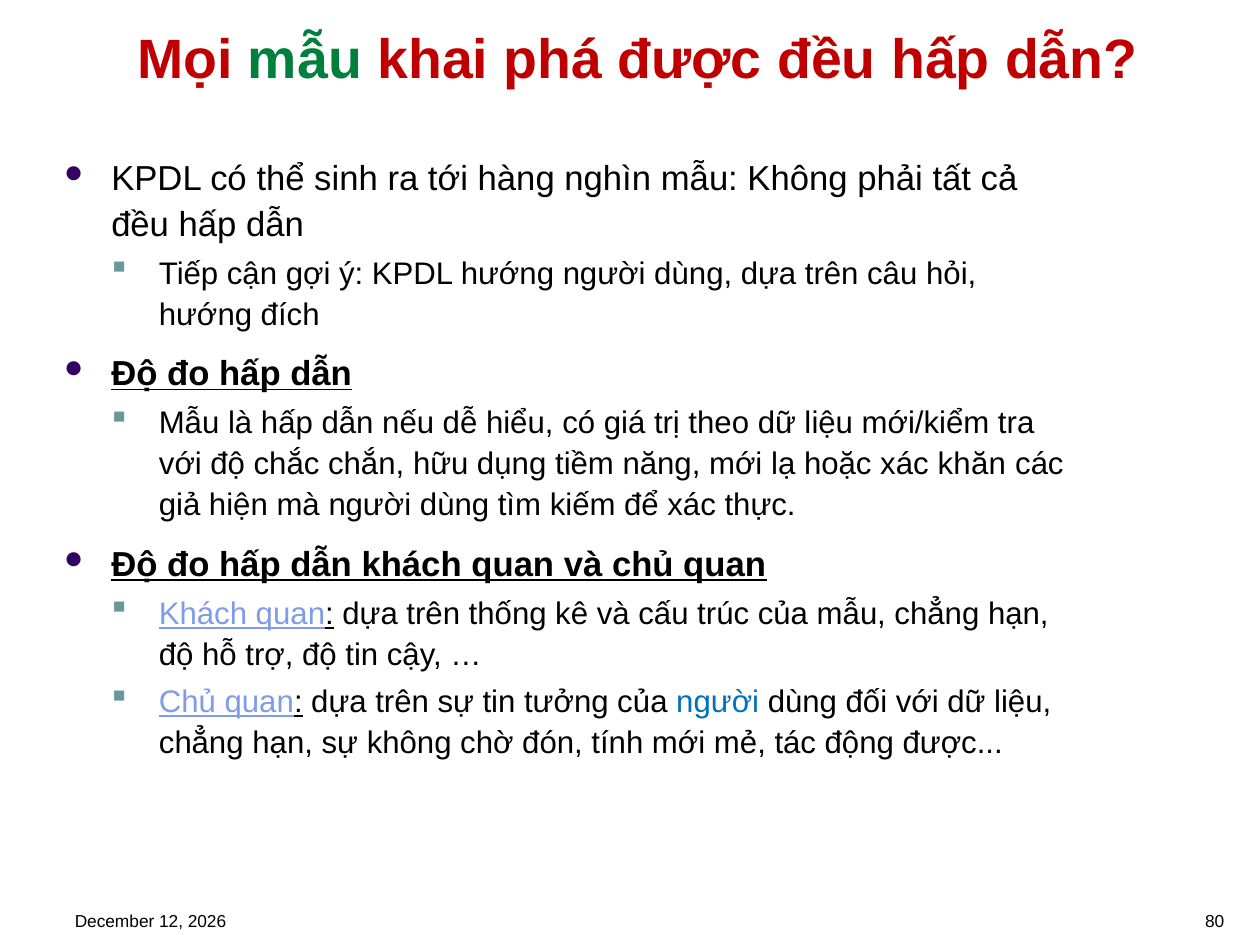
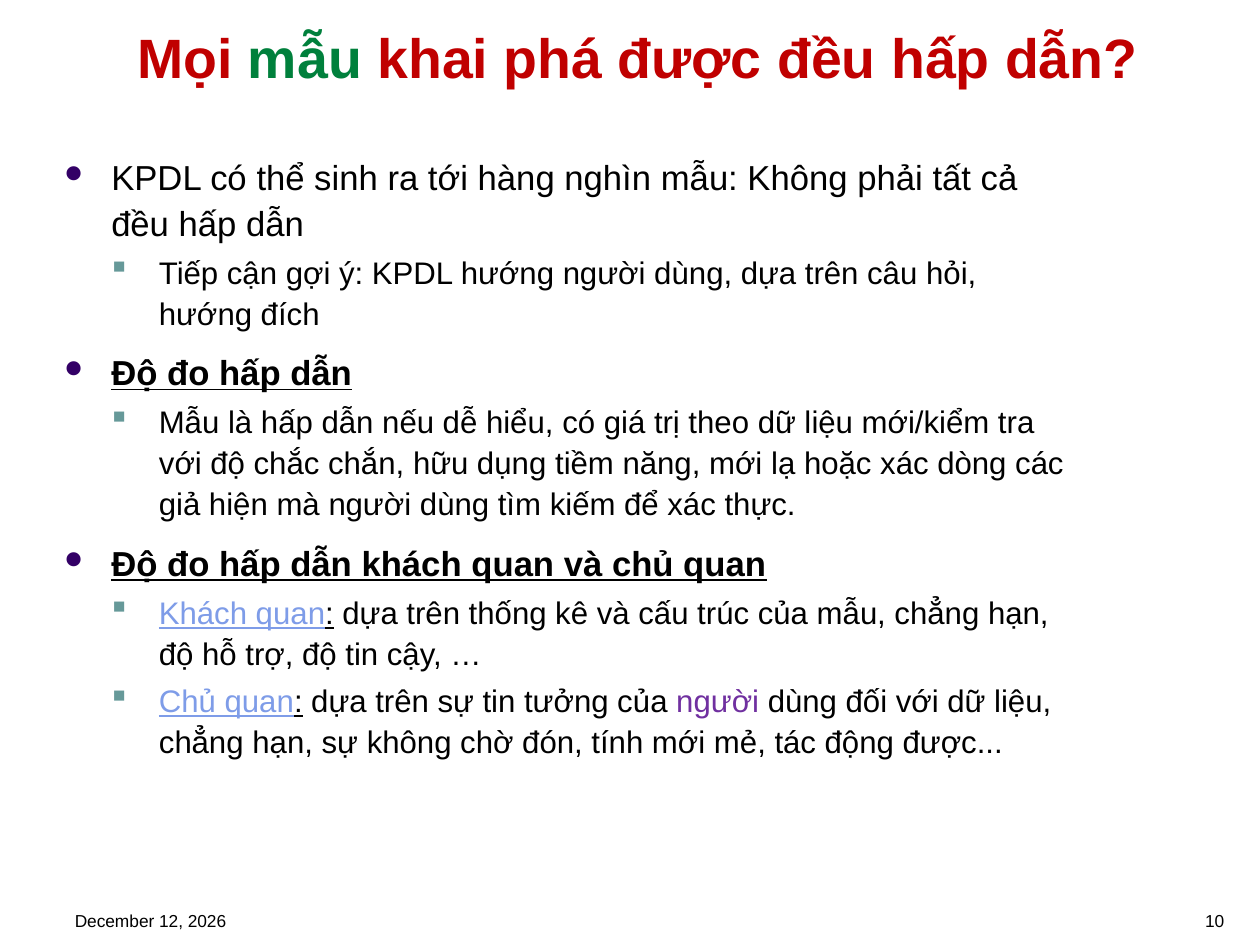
khăn: khăn -> dòng
người at (718, 703) colour: blue -> purple
80: 80 -> 10
